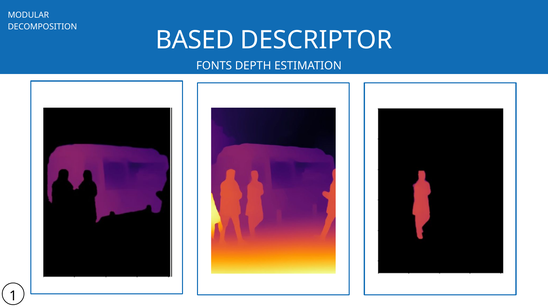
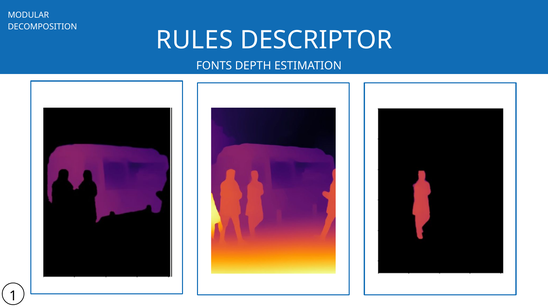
BASED: BASED -> RULES
